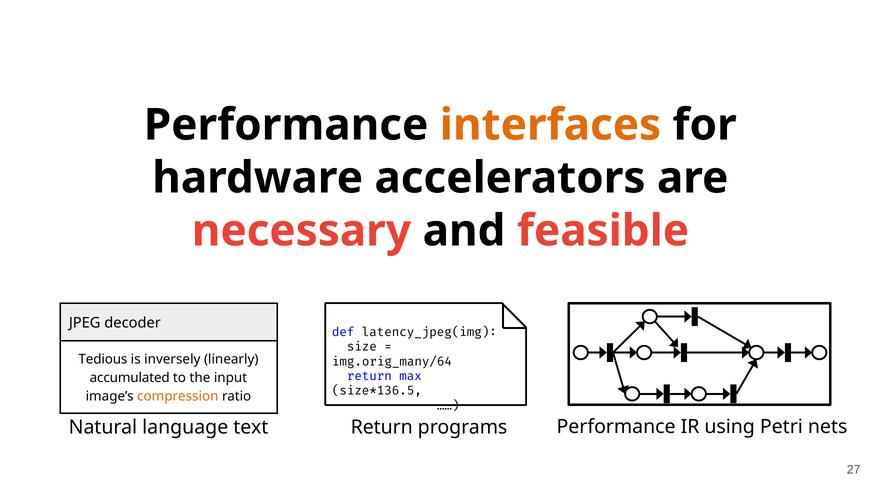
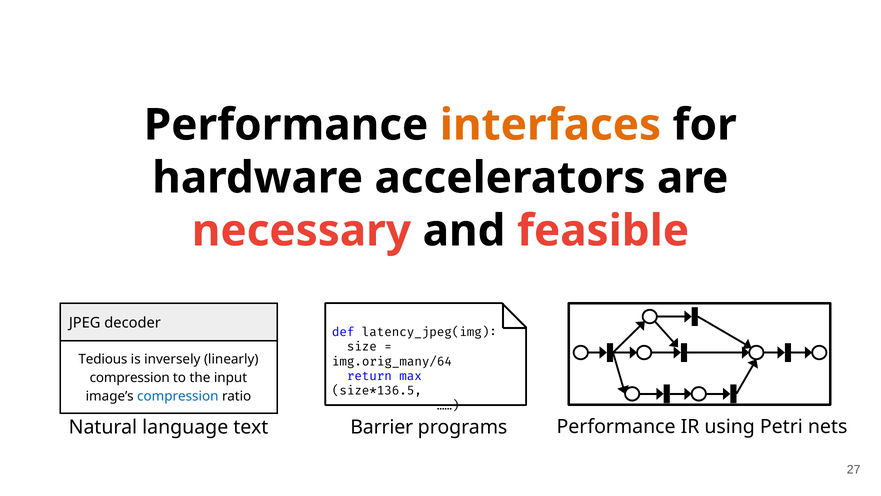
accumulated at (130, 377): accumulated -> compression
compression at (178, 396) colour: orange -> blue
text Return: Return -> Barrier
